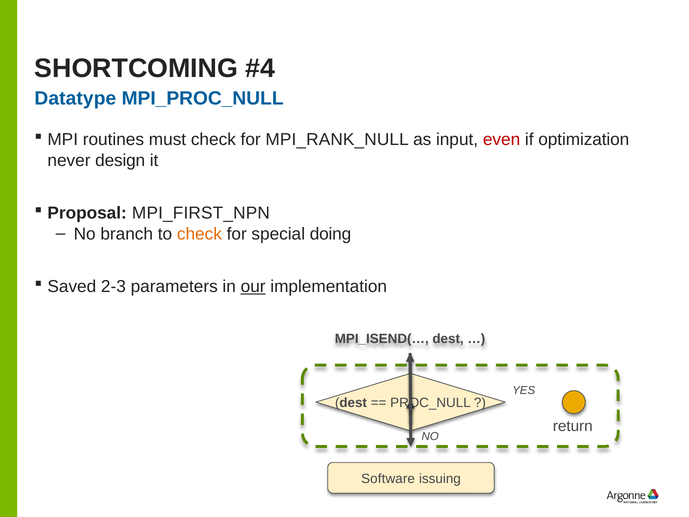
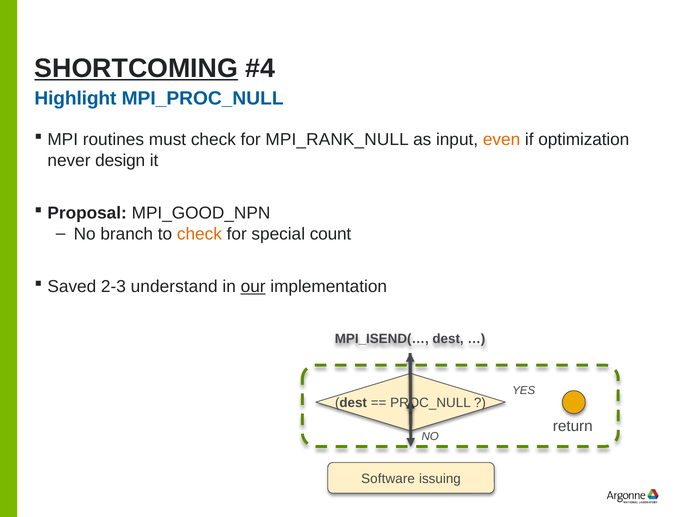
SHORTCOMING underline: none -> present
Datatype: Datatype -> Highlight
even colour: red -> orange
MPI_FIRST_NPN: MPI_FIRST_NPN -> MPI_GOOD_NPN
doing: doing -> count
parameters: parameters -> understand
